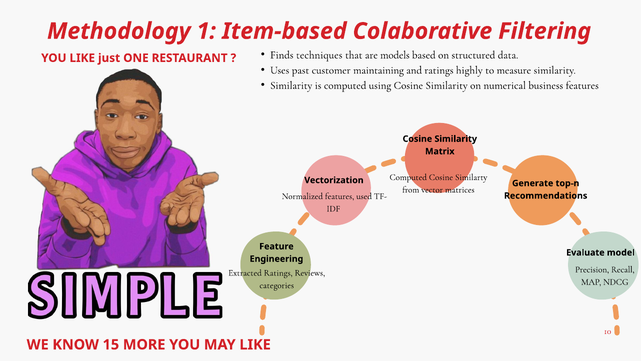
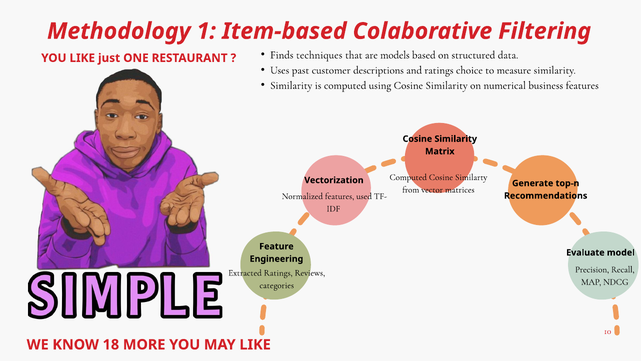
maintaining: maintaining -> descriptions
highly: highly -> choice
15: 15 -> 18
